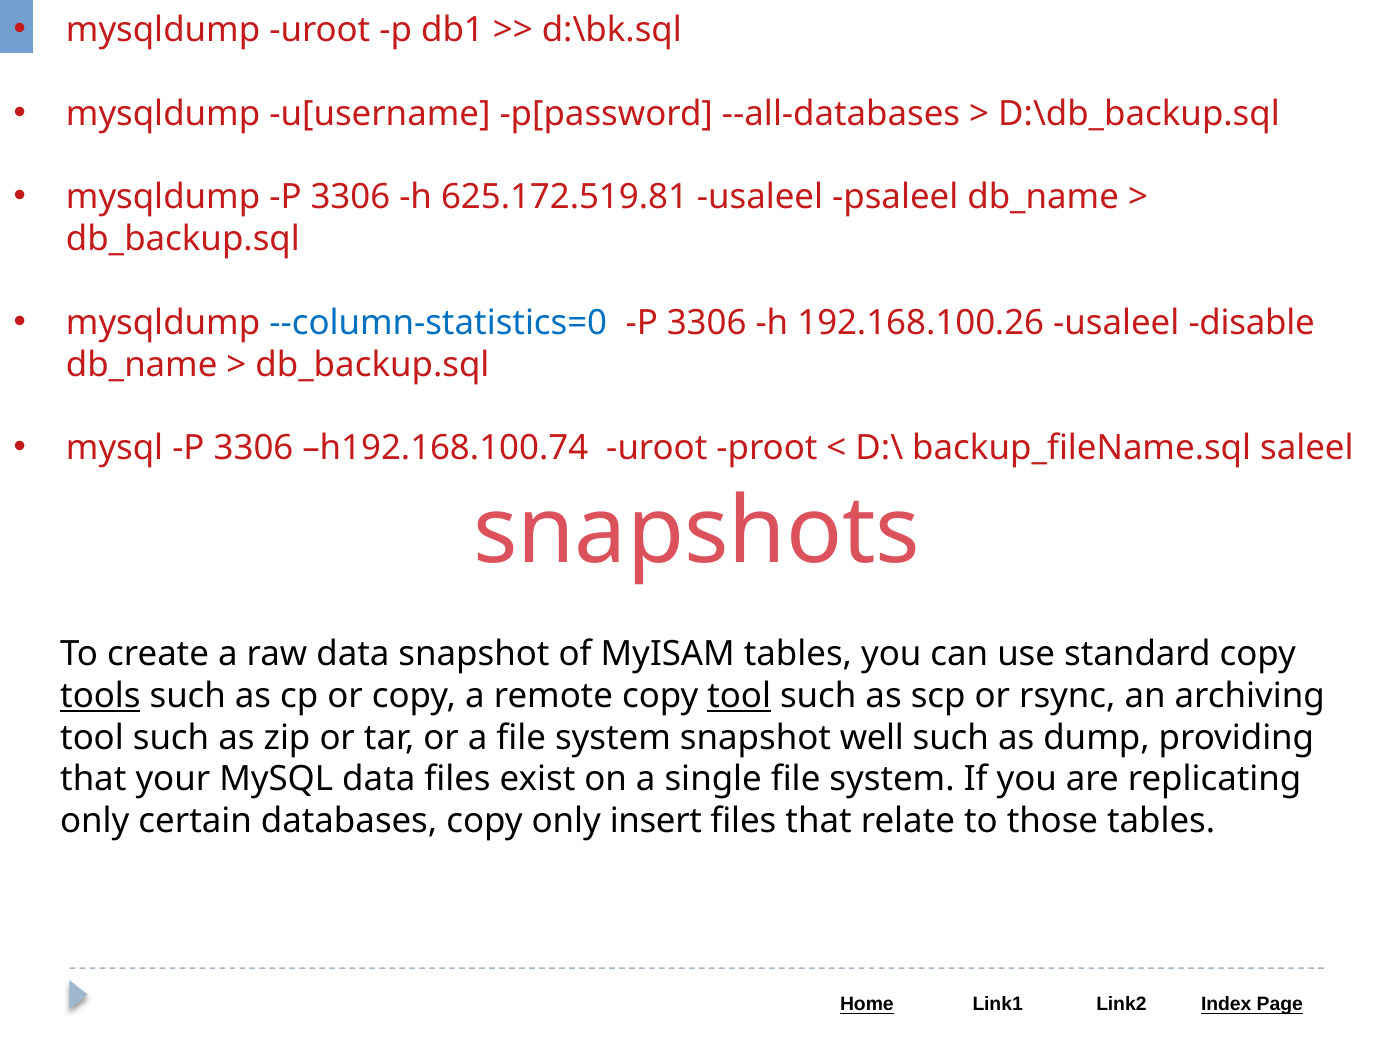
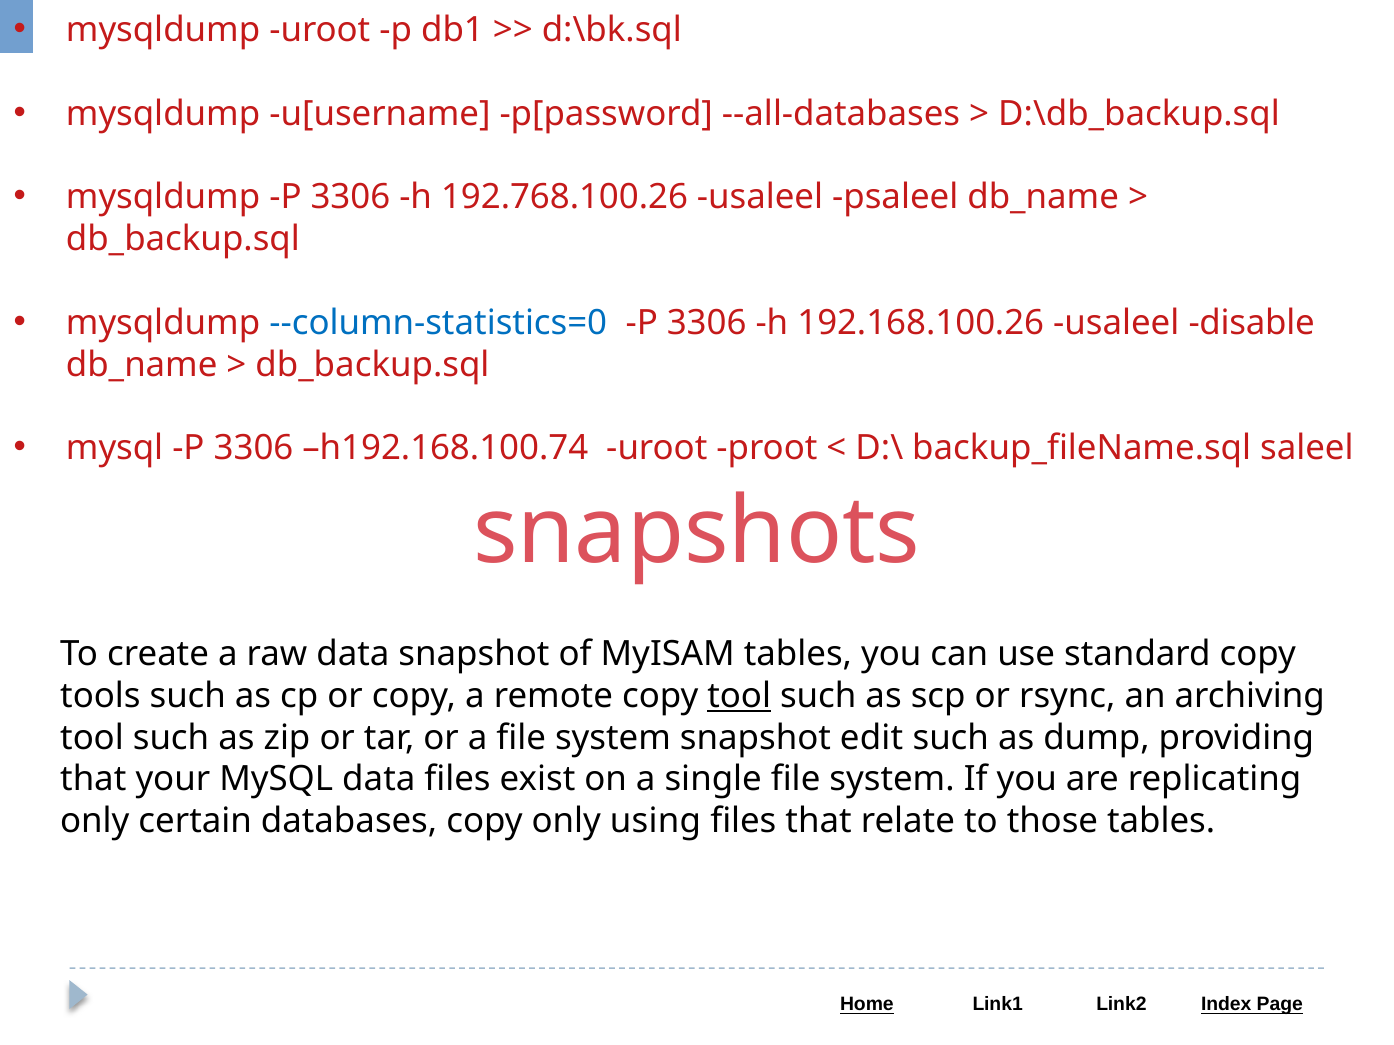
625.172.519.81: 625.172.519.81 -> 192.768.100.26
tools underline: present -> none
well: well -> edit
insert: insert -> using
